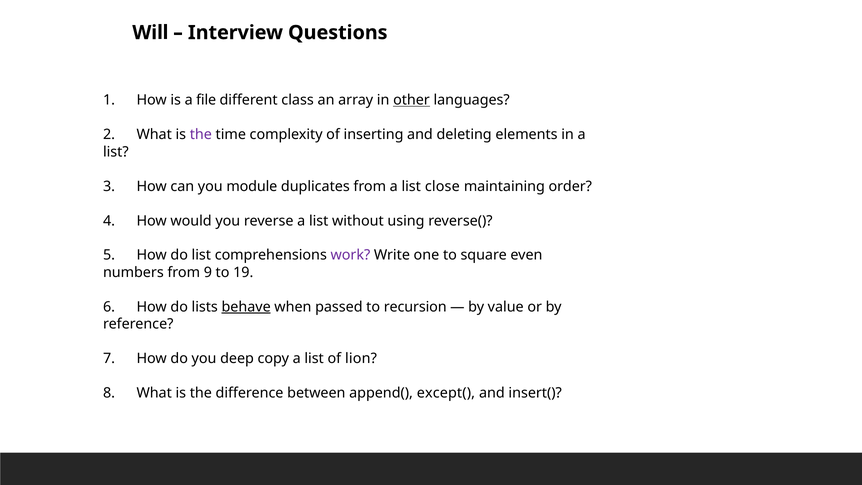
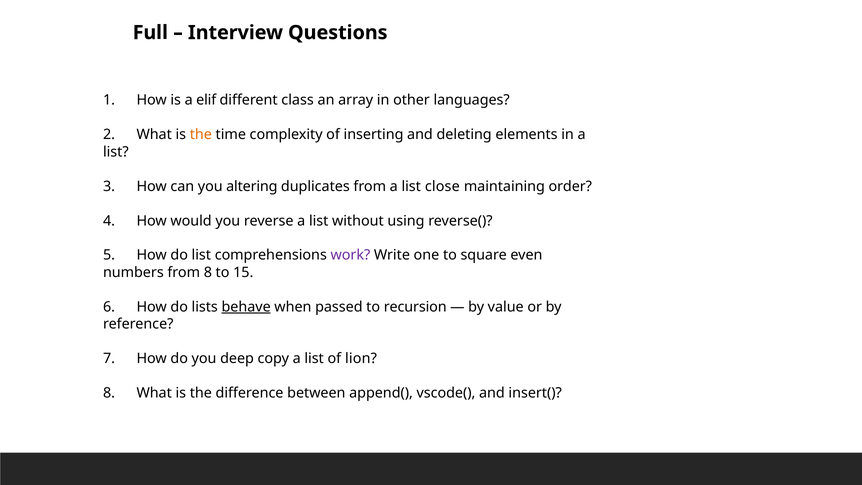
Will: Will -> Full
file: file -> elif
other underline: present -> none
the at (201, 135) colour: purple -> orange
module: module -> altering
from 9: 9 -> 8
19: 19 -> 15
except(: except( -> vscode(
